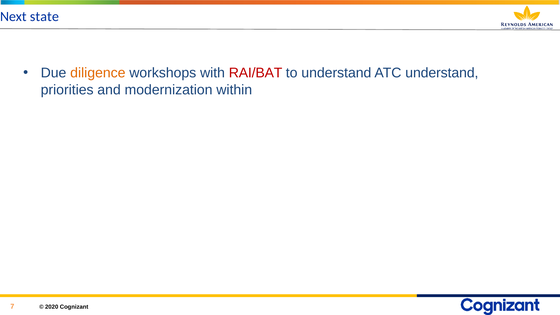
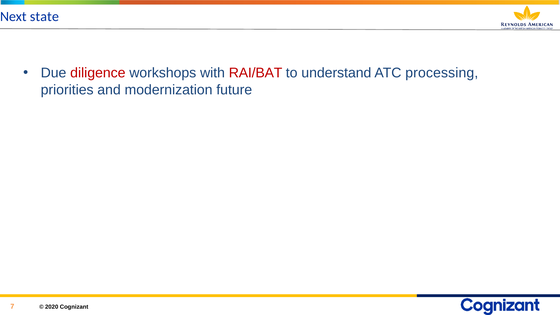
diligence colour: orange -> red
ATC understand: understand -> processing
within: within -> future
